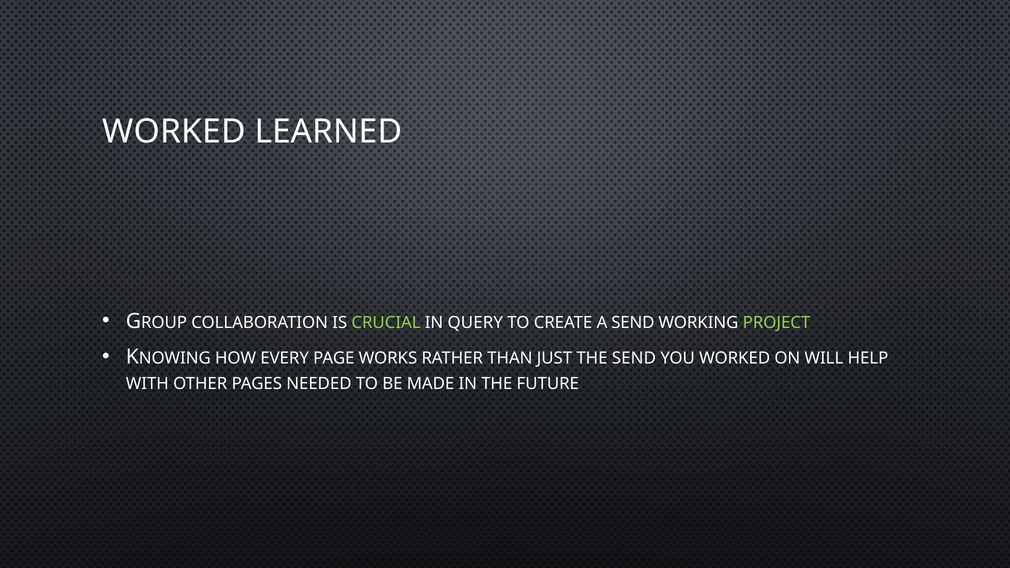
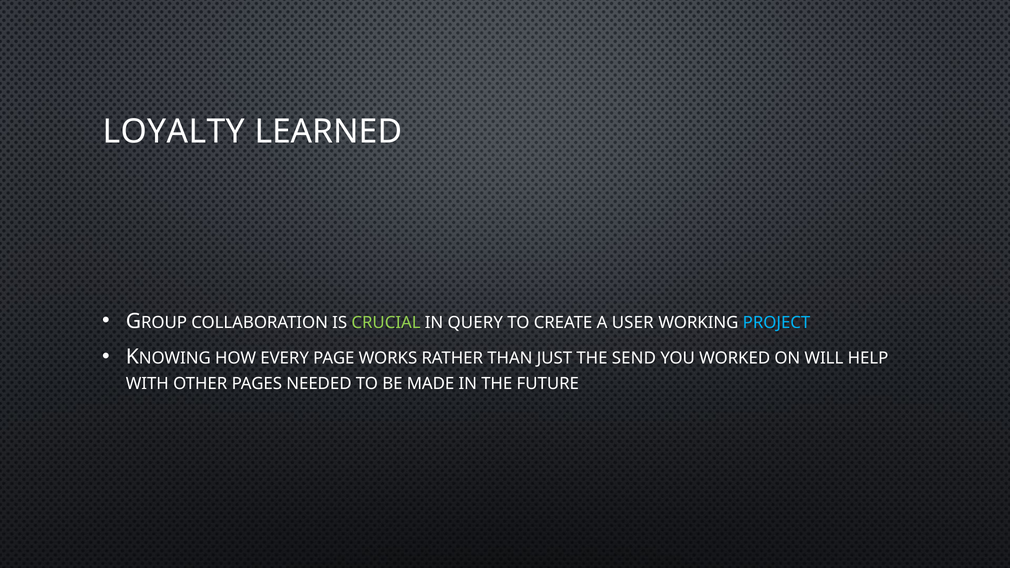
WORKED at (174, 132): WORKED -> LOYALTY
A SEND: SEND -> USER
PROJECT colour: light green -> light blue
